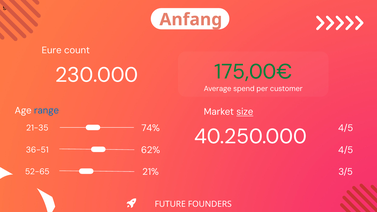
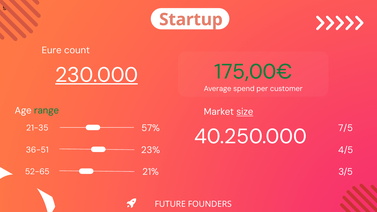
Anfang: Anfang -> Startup
230.000 underline: none -> present
range colour: blue -> green
74%: 74% -> 57%
4/5 at (346, 128): 4/5 -> 7/5
62%: 62% -> 23%
